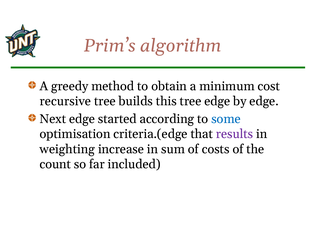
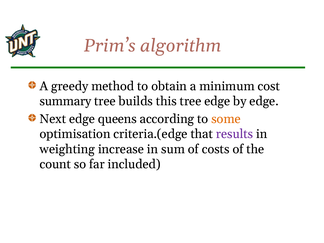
recursive: recursive -> summary
started: started -> queens
some colour: blue -> orange
